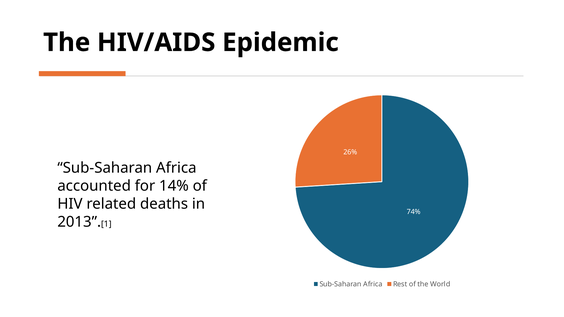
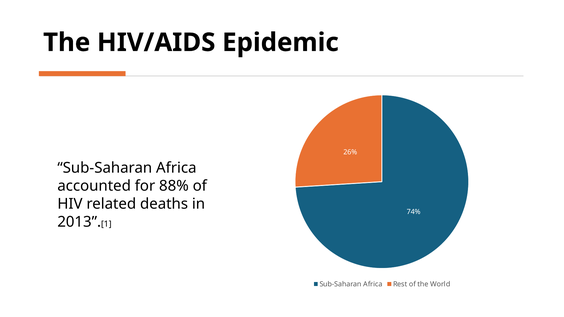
14%: 14% -> 88%
